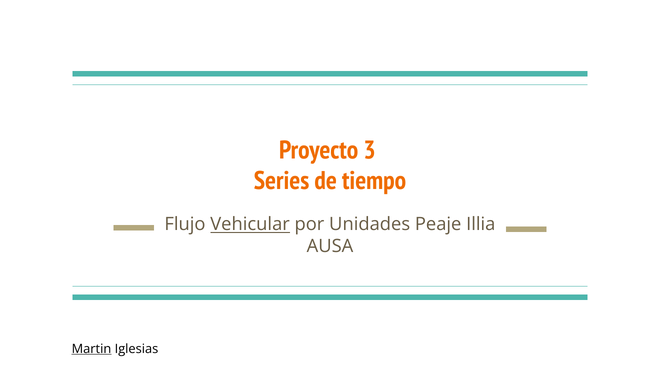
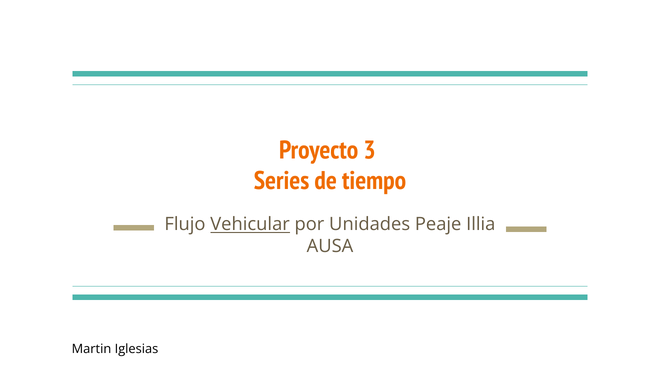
Martin underline: present -> none
